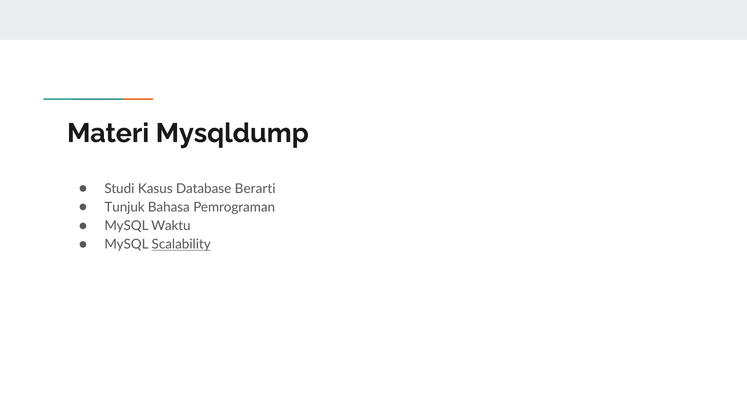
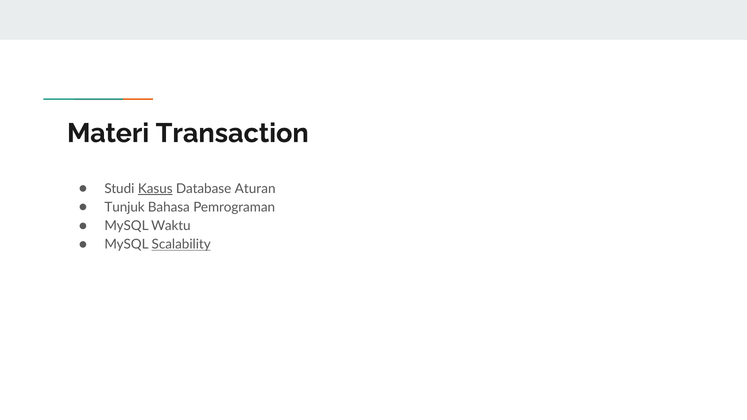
Mysqldump: Mysqldump -> Transaction
Kasus underline: none -> present
Berarti: Berarti -> Aturan
